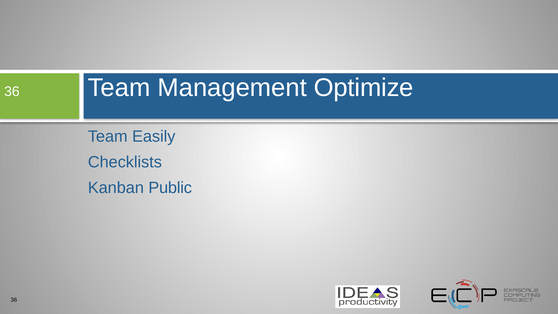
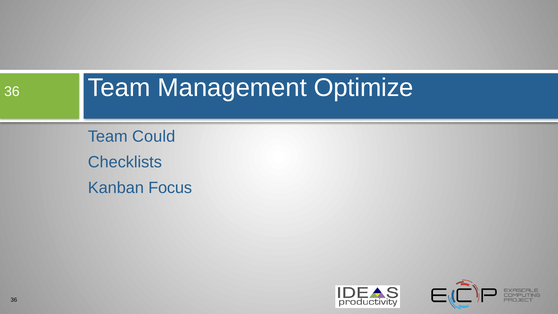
Easily: Easily -> Could
Public: Public -> Focus
